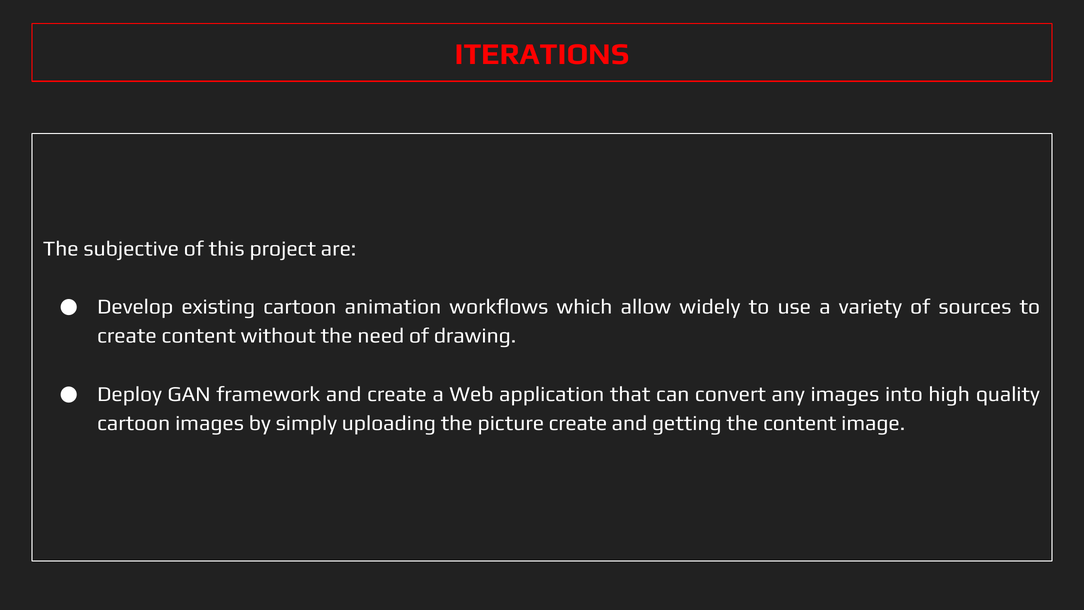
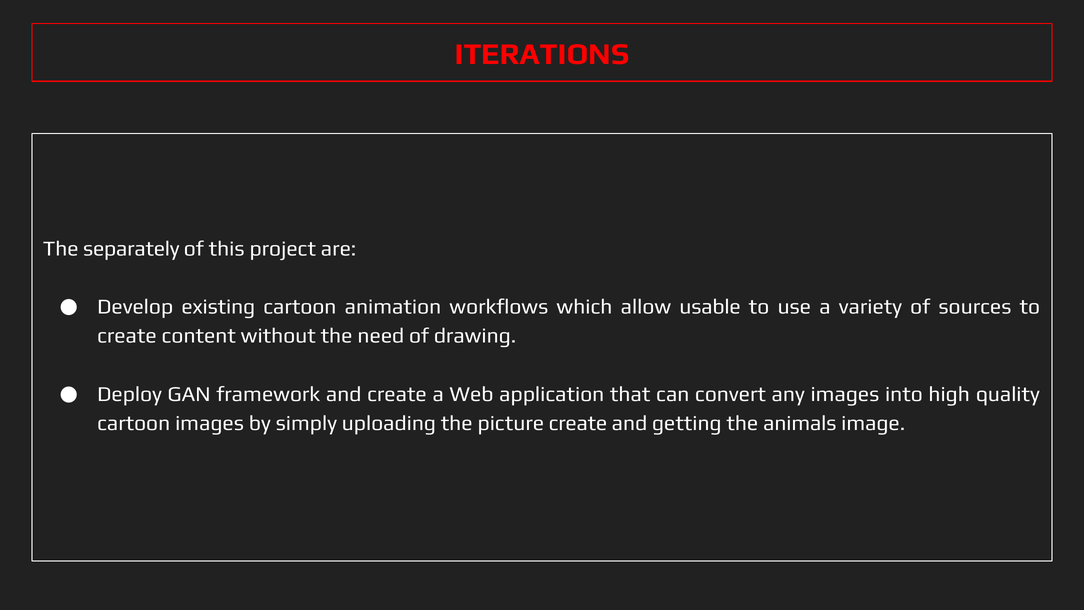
subjective: subjective -> separately
widely: widely -> usable
the content: content -> animals
